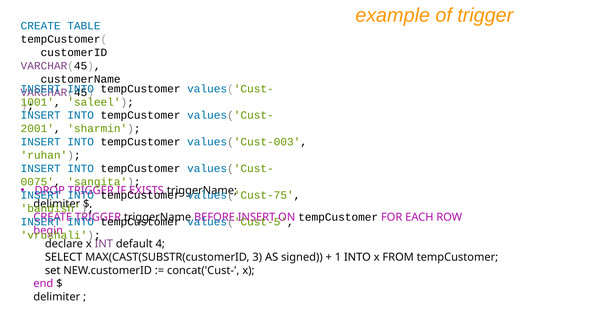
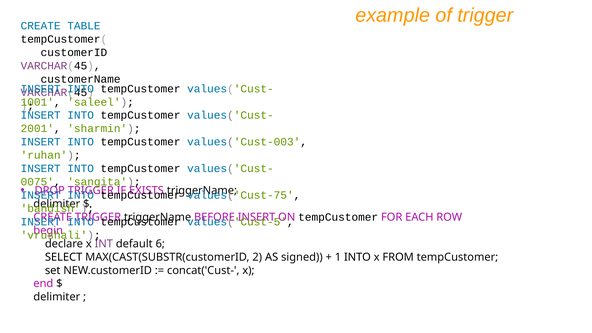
4: 4 -> 6
3: 3 -> 2
